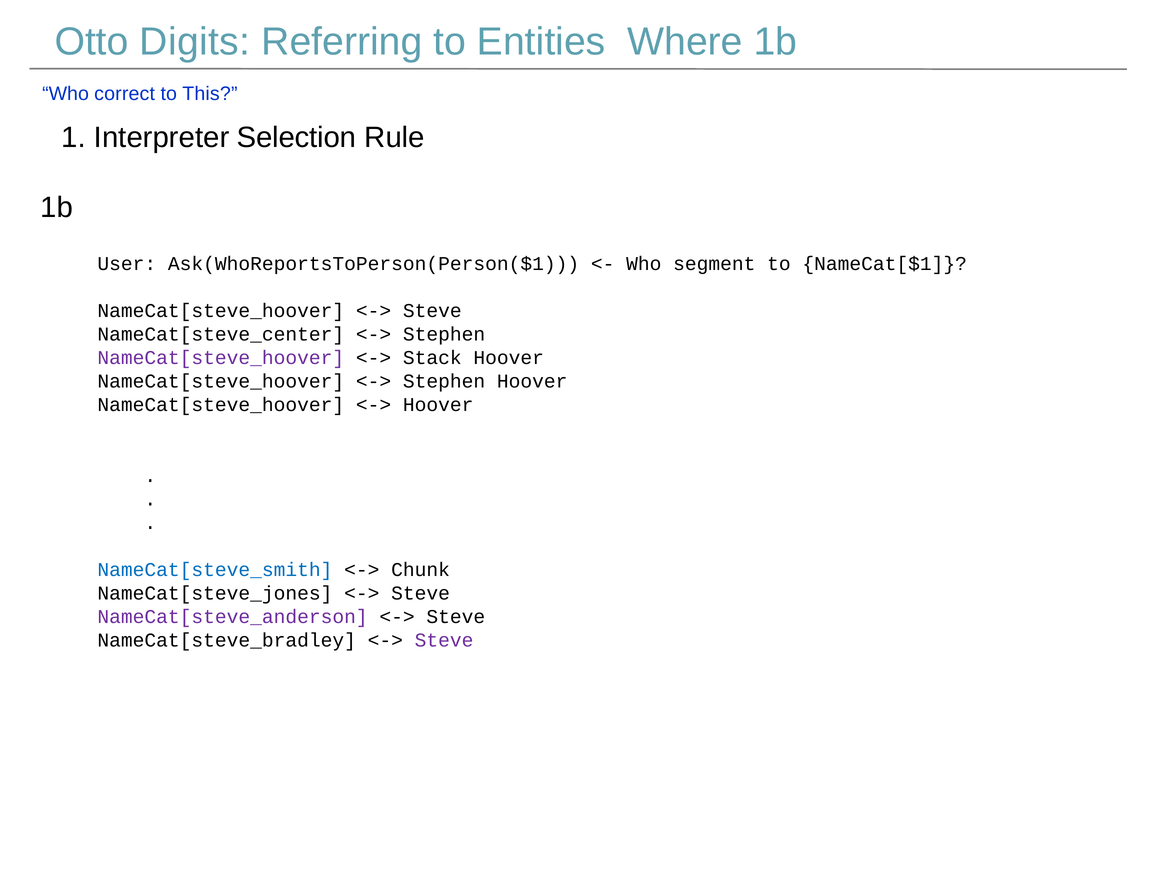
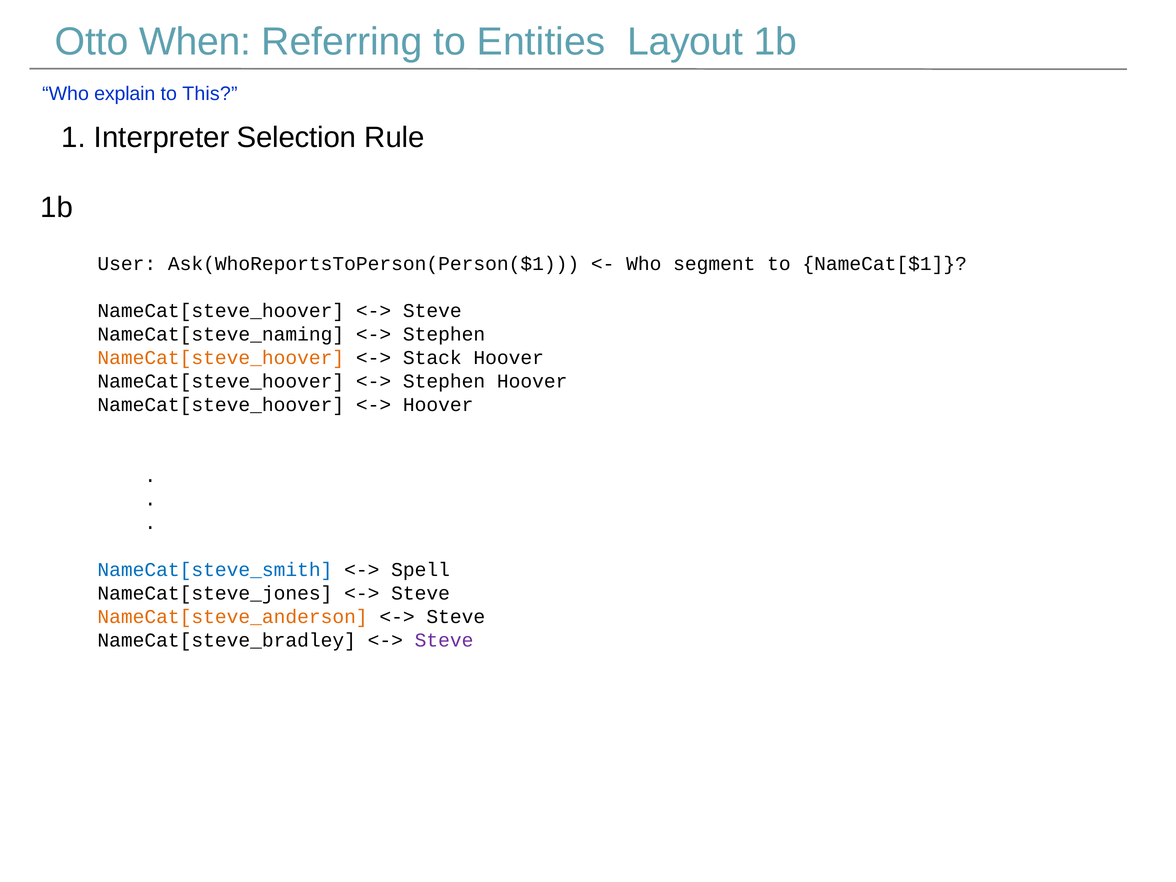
Digits: Digits -> When
Where: Where -> Layout
correct: correct -> explain
NameCat[steve_center: NameCat[steve_center -> NameCat[steve_naming
NameCat[steve_hoover at (221, 358) colour: purple -> orange
Chunk: Chunk -> Spell
NameCat[steve_anderson colour: purple -> orange
